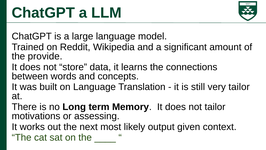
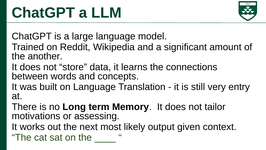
provide: provide -> another
very tailor: tailor -> entry
